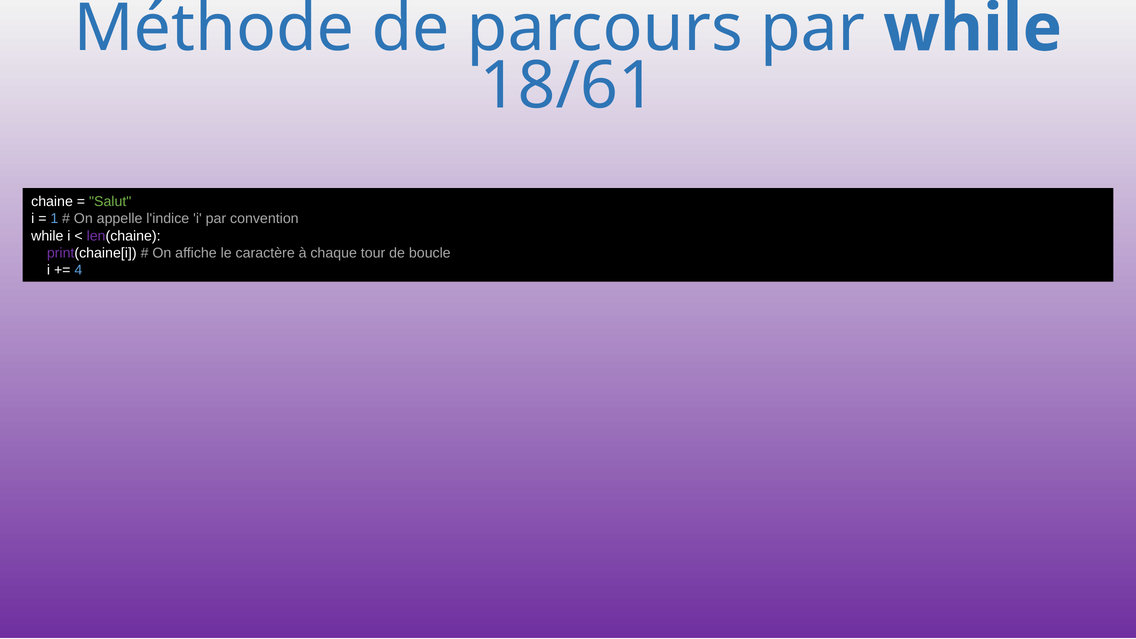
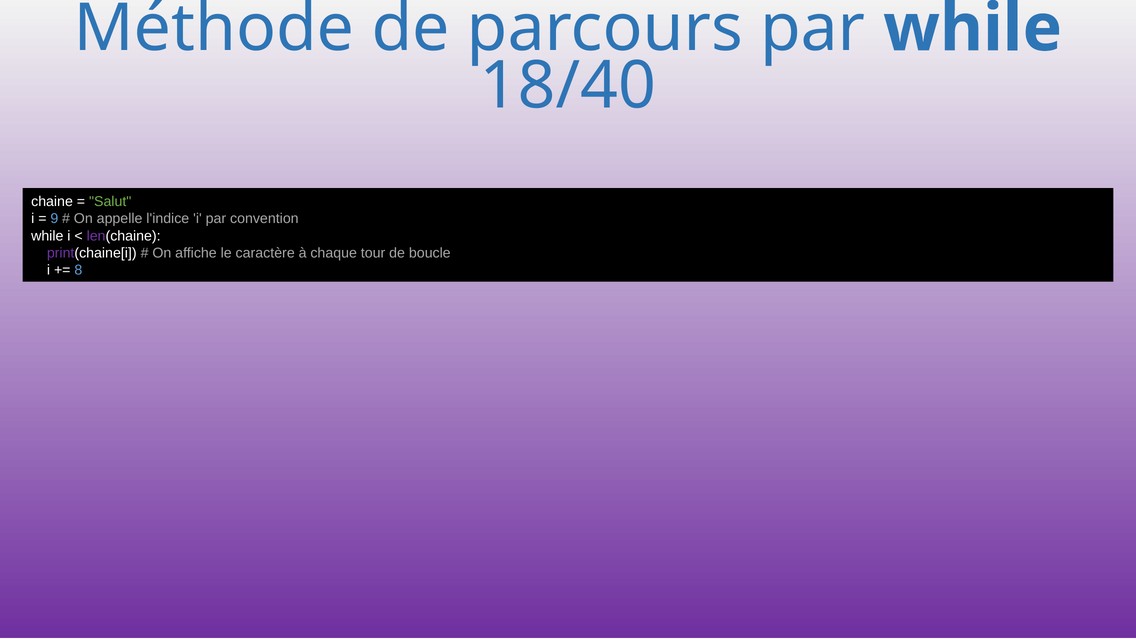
18/61: 18/61 -> 18/40
1: 1 -> 9
4: 4 -> 8
